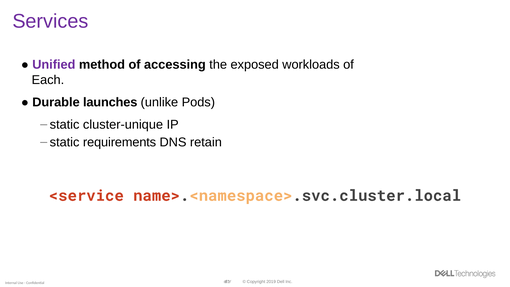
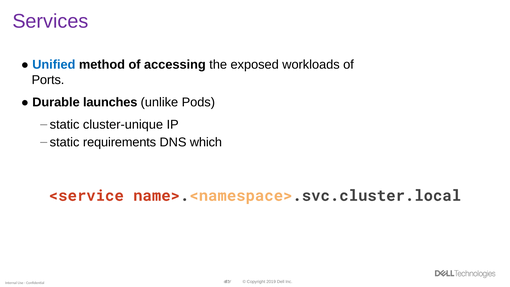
Unified colour: purple -> blue
Each: Each -> Ports
retain: retain -> which
